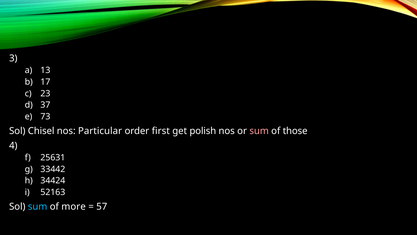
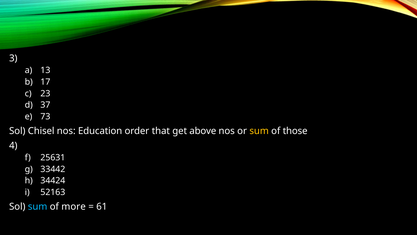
Particular: Particular -> Education
first: first -> that
polish: polish -> above
sum at (259, 131) colour: pink -> yellow
57: 57 -> 61
